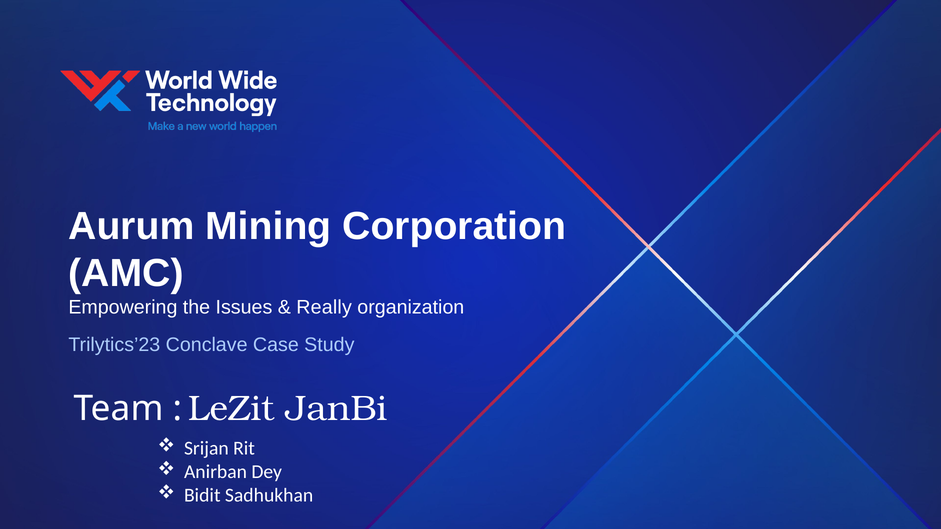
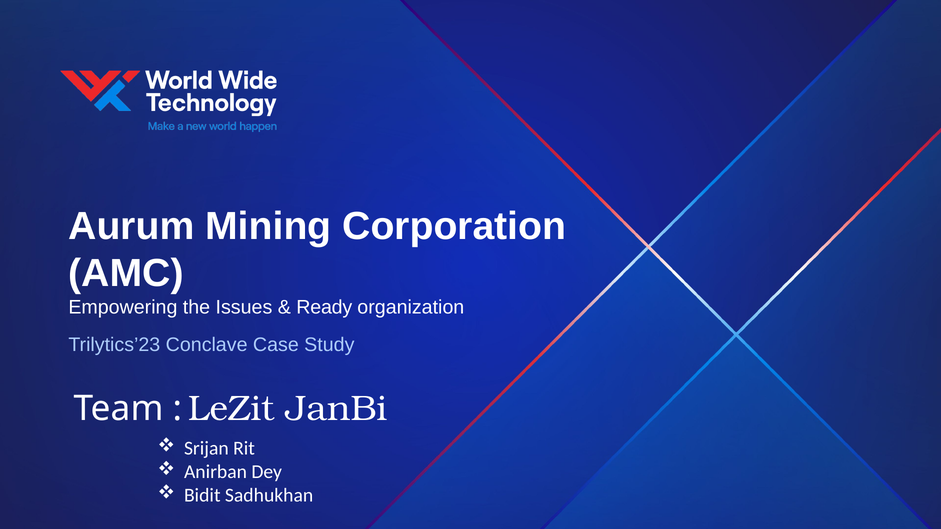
Really: Really -> Ready
